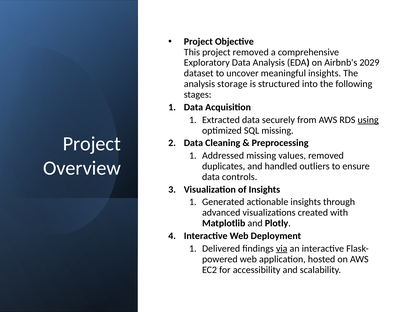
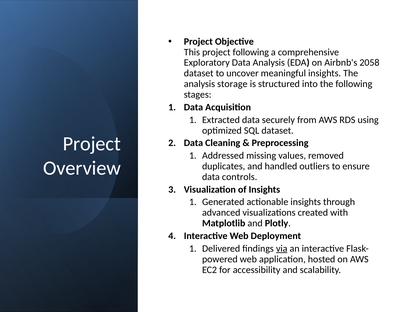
project removed: removed -> following
2029: 2029 -> 2058
using underline: present -> none
SQL missing: missing -> dataset
